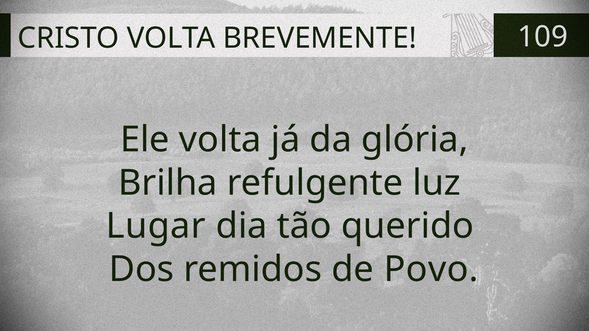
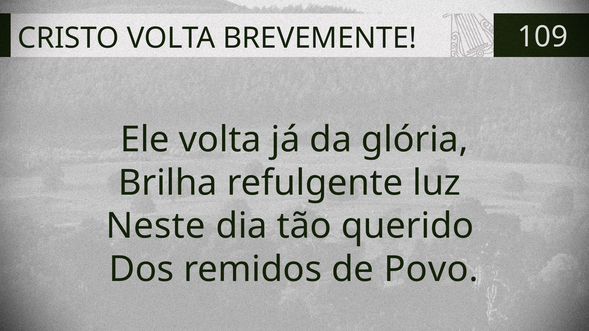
Lugar: Lugar -> Neste
